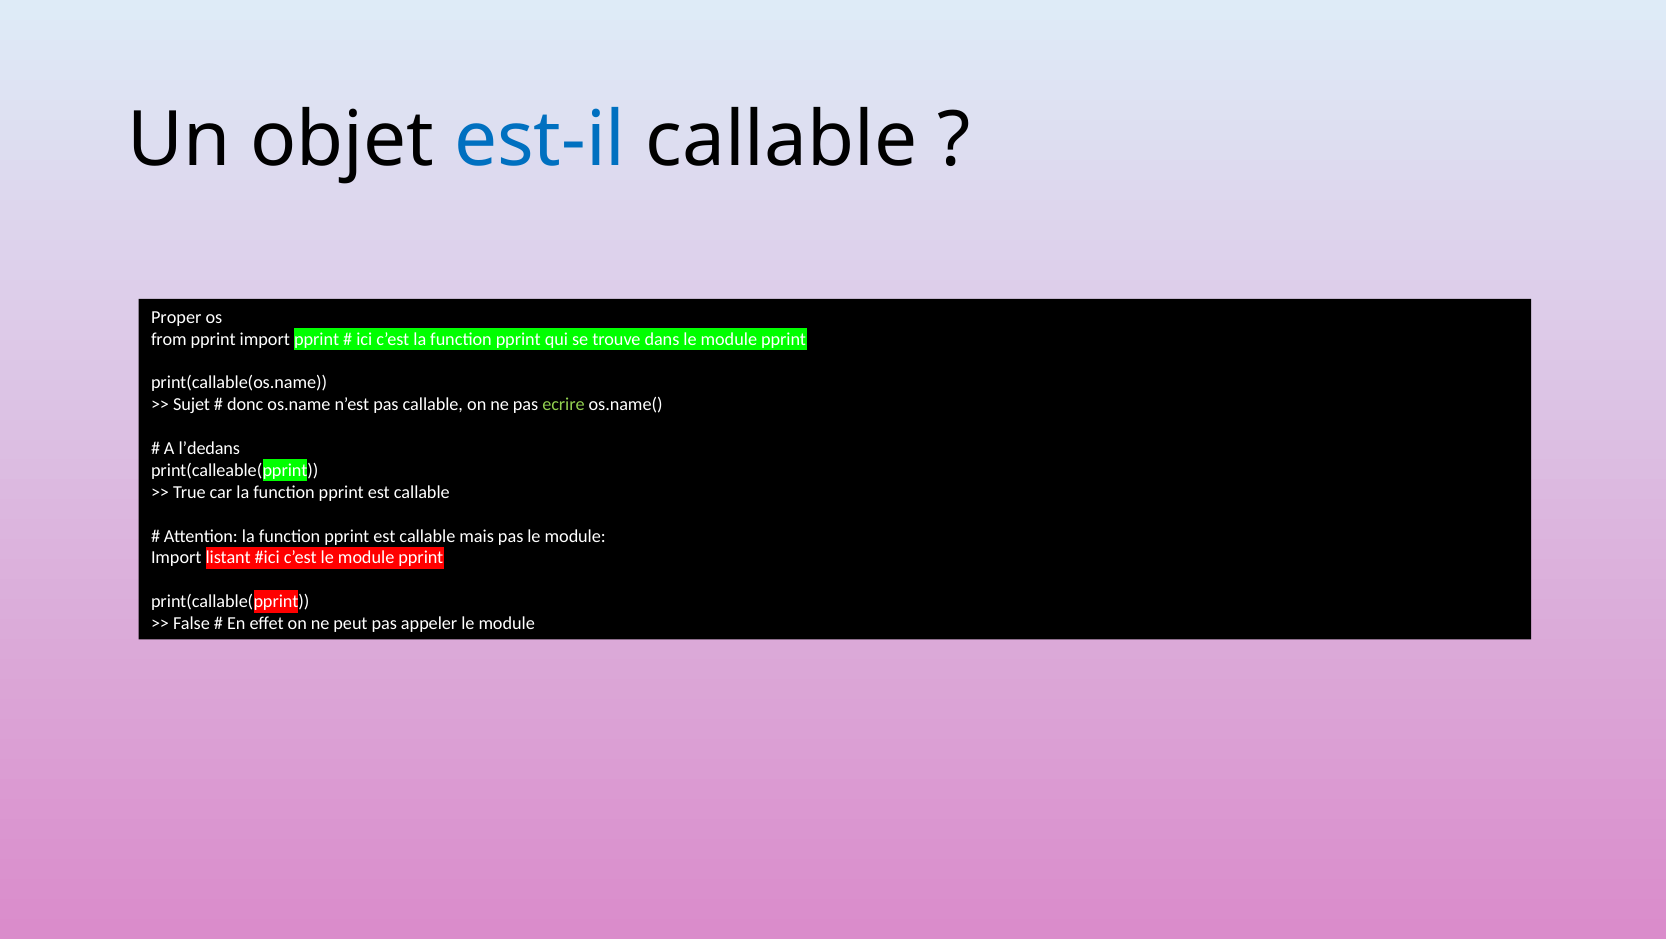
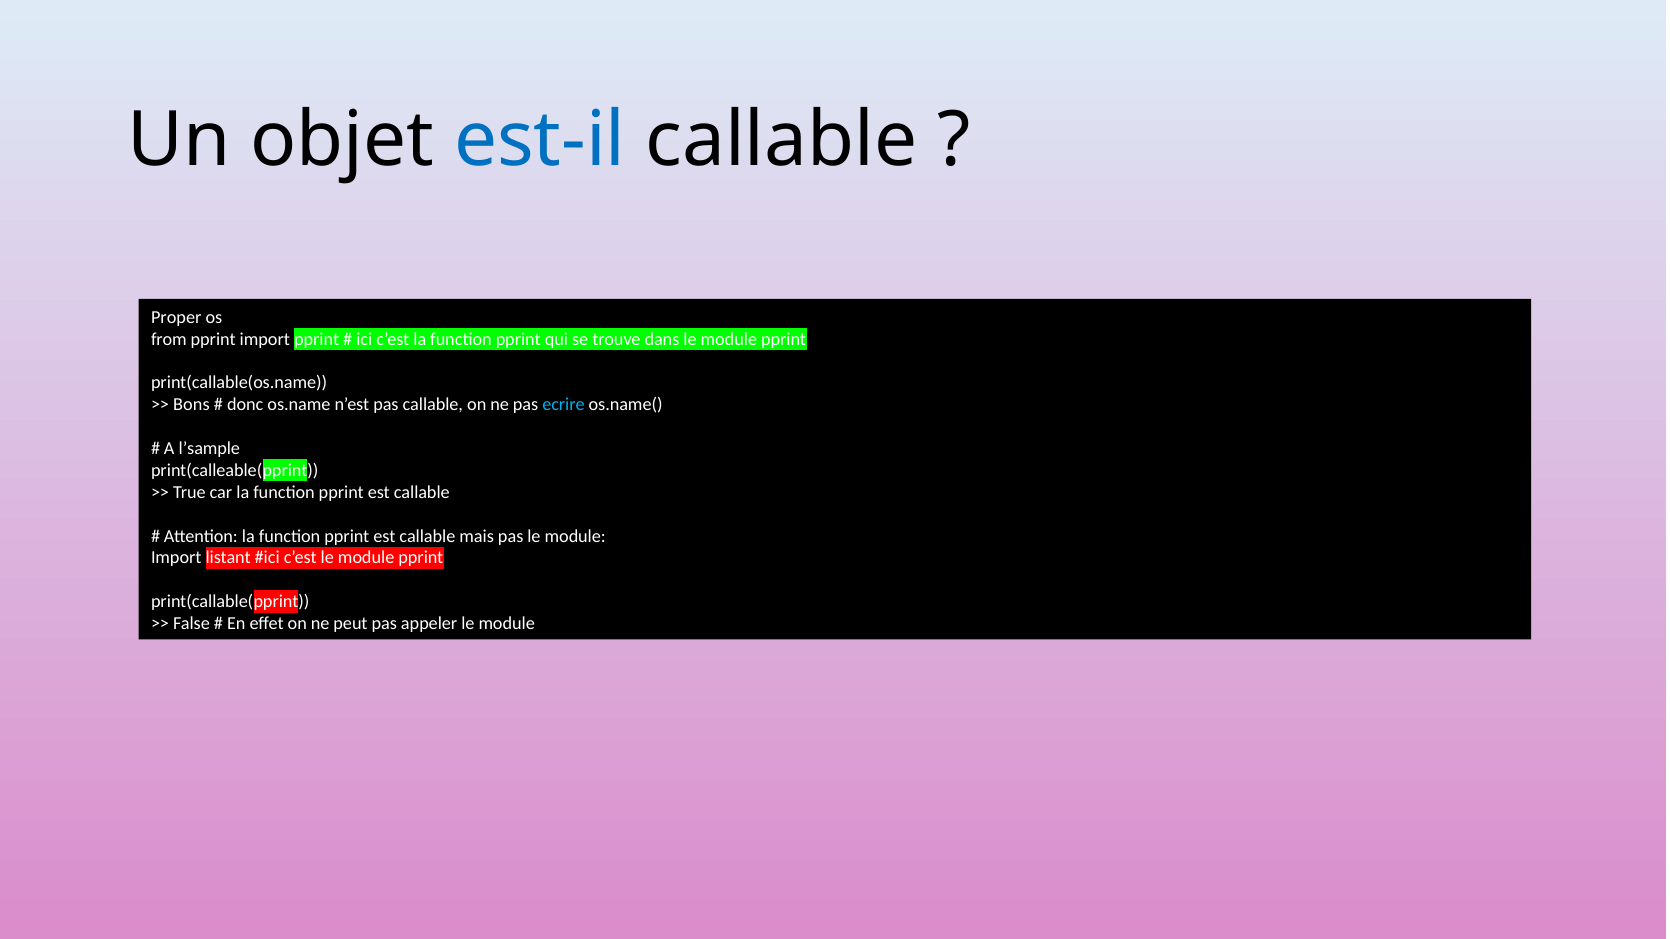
Sujet: Sujet -> Bons
ecrire colour: light green -> light blue
l’dedans: l’dedans -> l’sample
